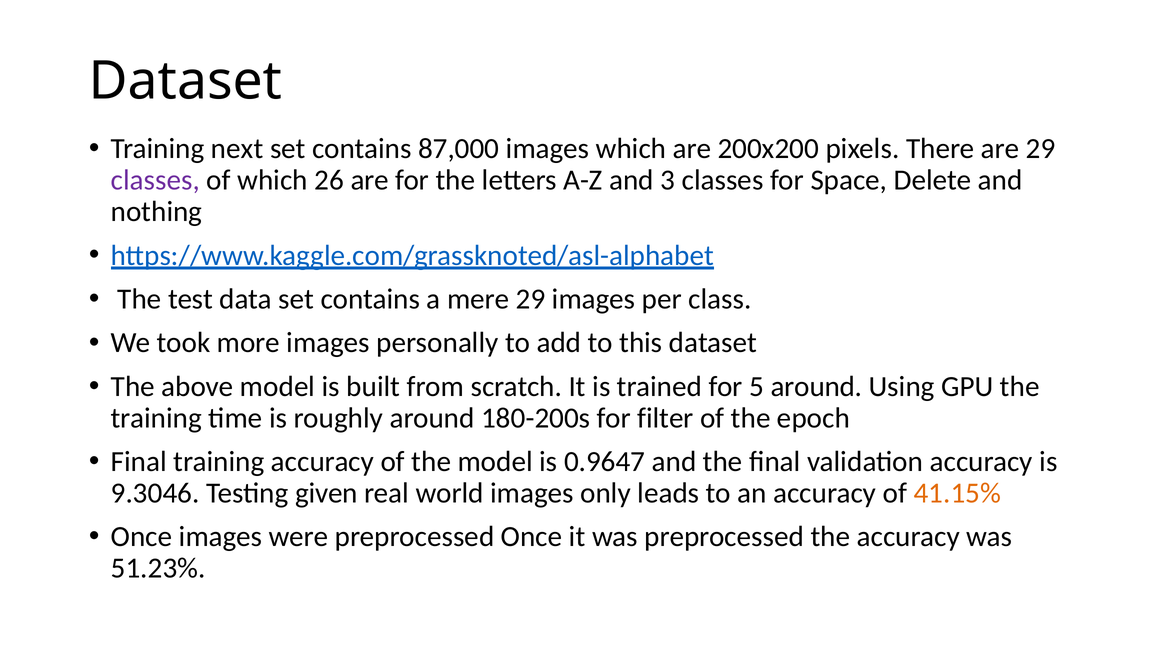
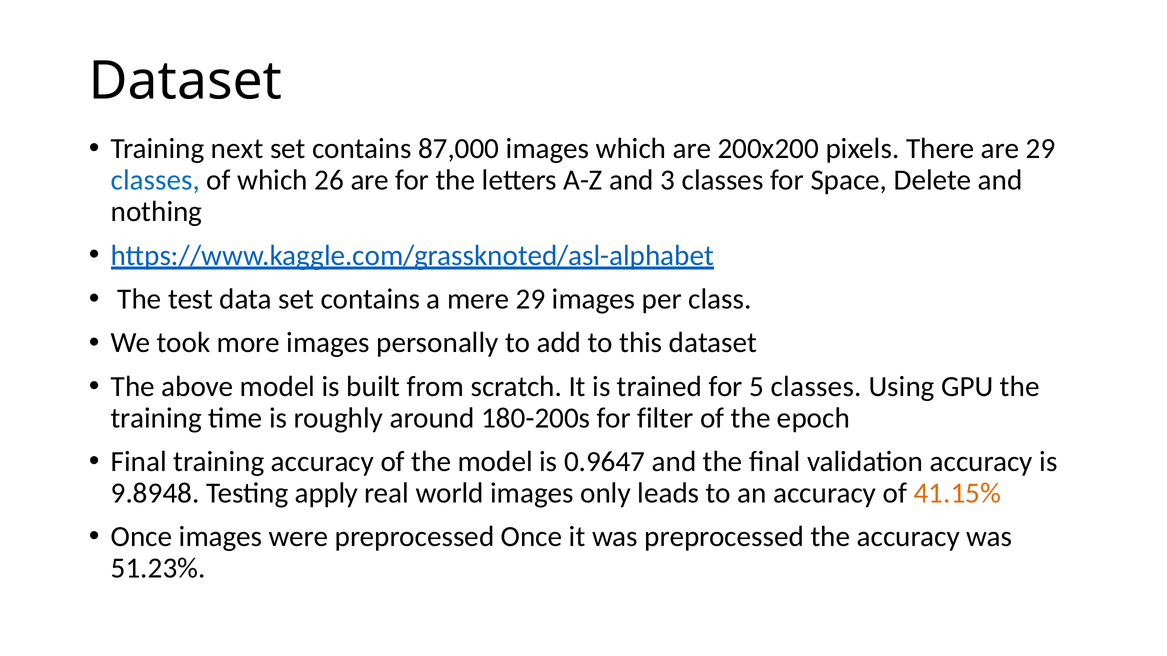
classes at (155, 180) colour: purple -> blue
5 around: around -> classes
9.3046: 9.3046 -> 9.8948
given: given -> apply
